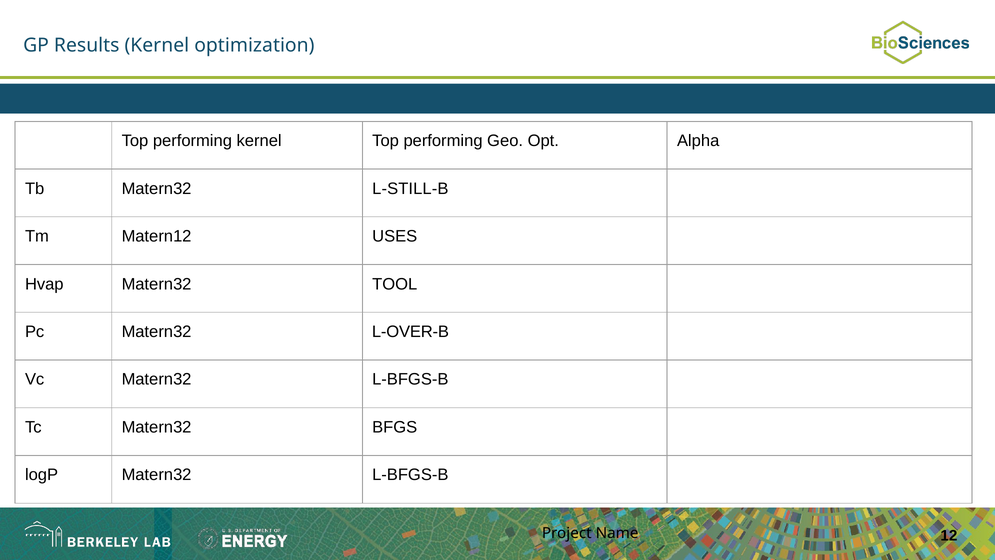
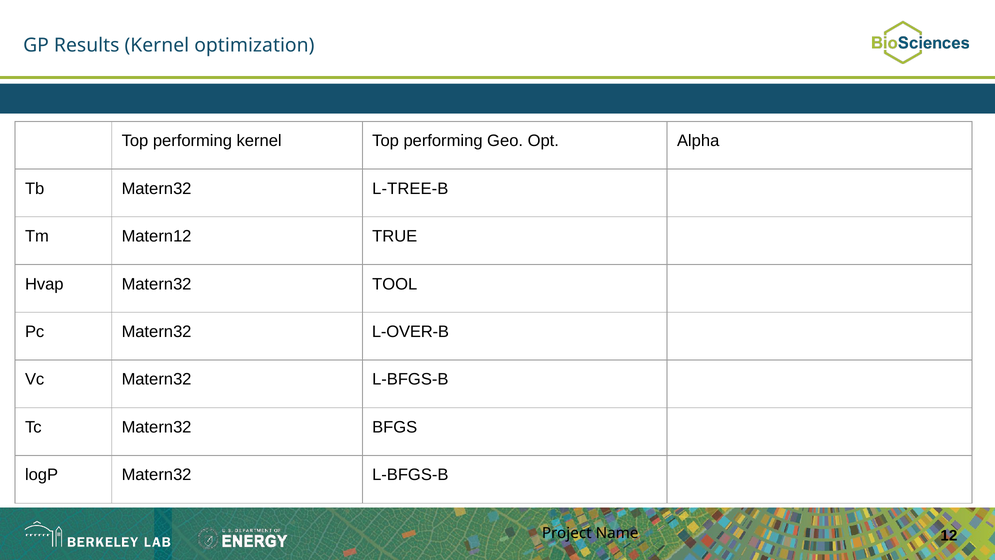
L-STILL-B: L-STILL-B -> L-TREE-B
USES: USES -> TRUE
